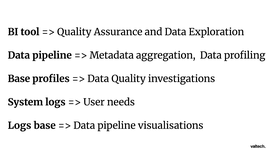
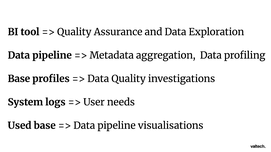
Logs at (20, 126): Logs -> Used
